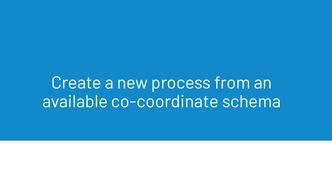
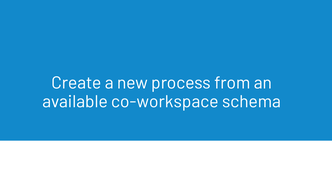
co-coordinate: co-coordinate -> co-workspace
